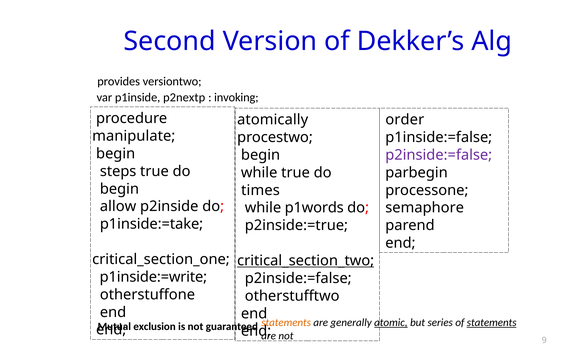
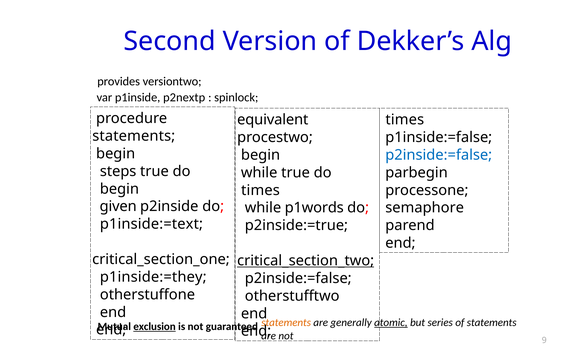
invoking: invoking -> spinlock
atomically: atomically -> equivalent
order at (405, 120): order -> times
manipulate at (134, 136): manipulate -> statements
p2inside:=false at (439, 155) colour: purple -> blue
allow: allow -> given
p1inside:=take: p1inside:=take -> p1inside:=text
p1inside:=write: p1inside:=write -> p1inside:=they
exclusion underline: none -> present
statements at (492, 322) underline: present -> none
